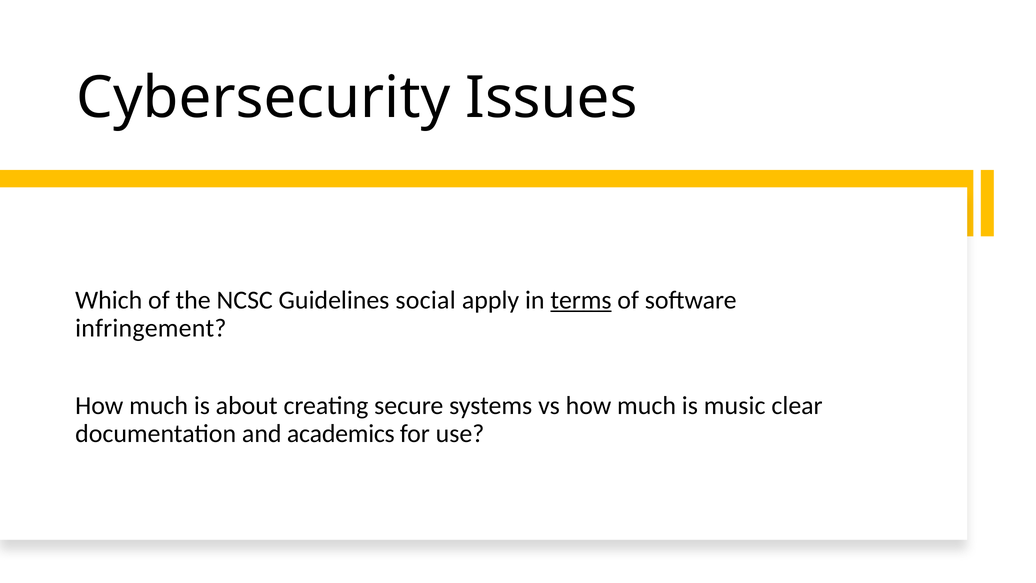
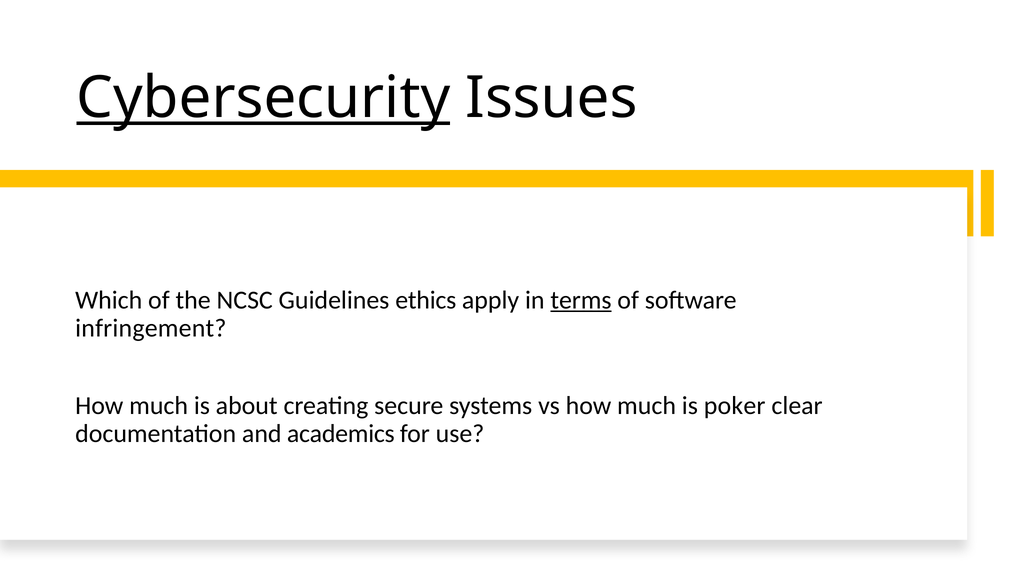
Cybersecurity underline: none -> present
social: social -> ethics
music: music -> poker
